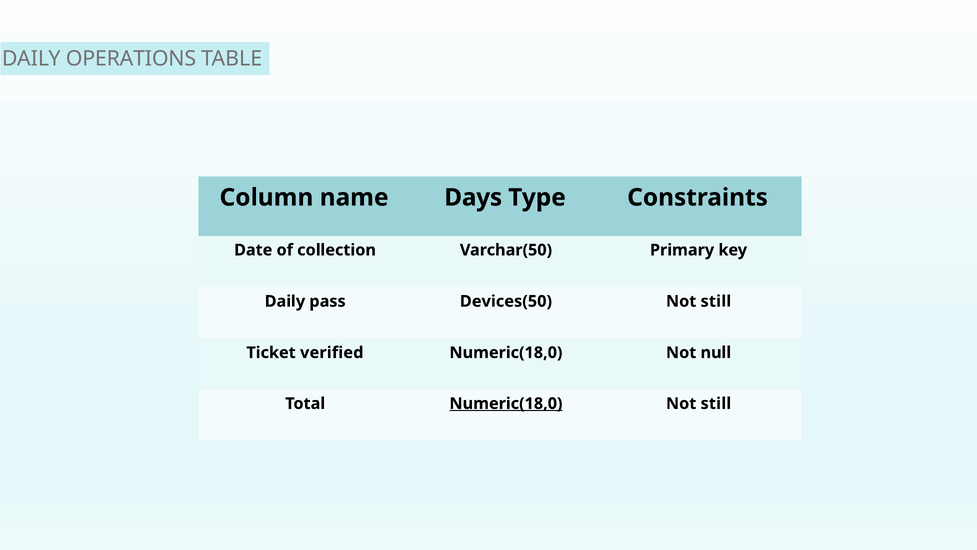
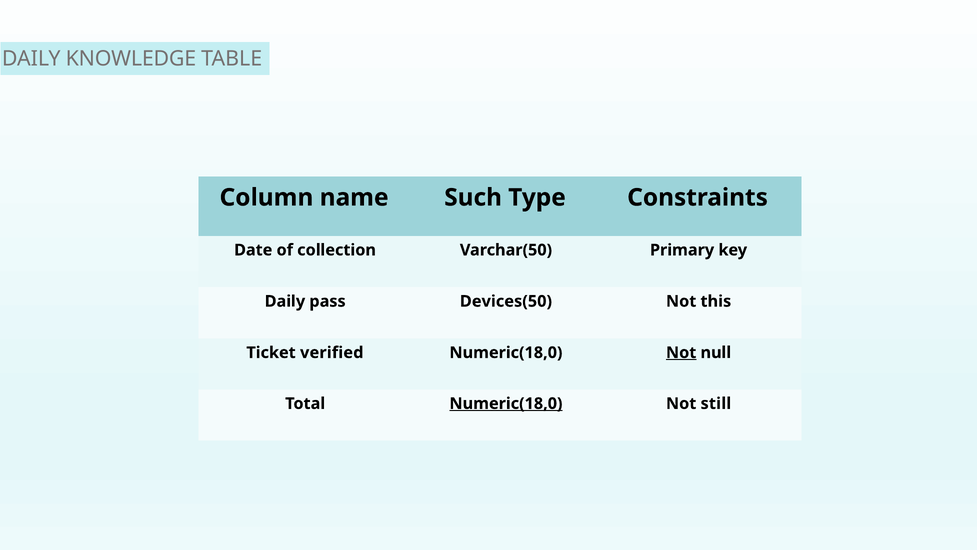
OPERATIONS: OPERATIONS -> KNOWLEDGE
Days: Days -> Such
still at (716, 301): still -> this
Not at (681, 352) underline: none -> present
